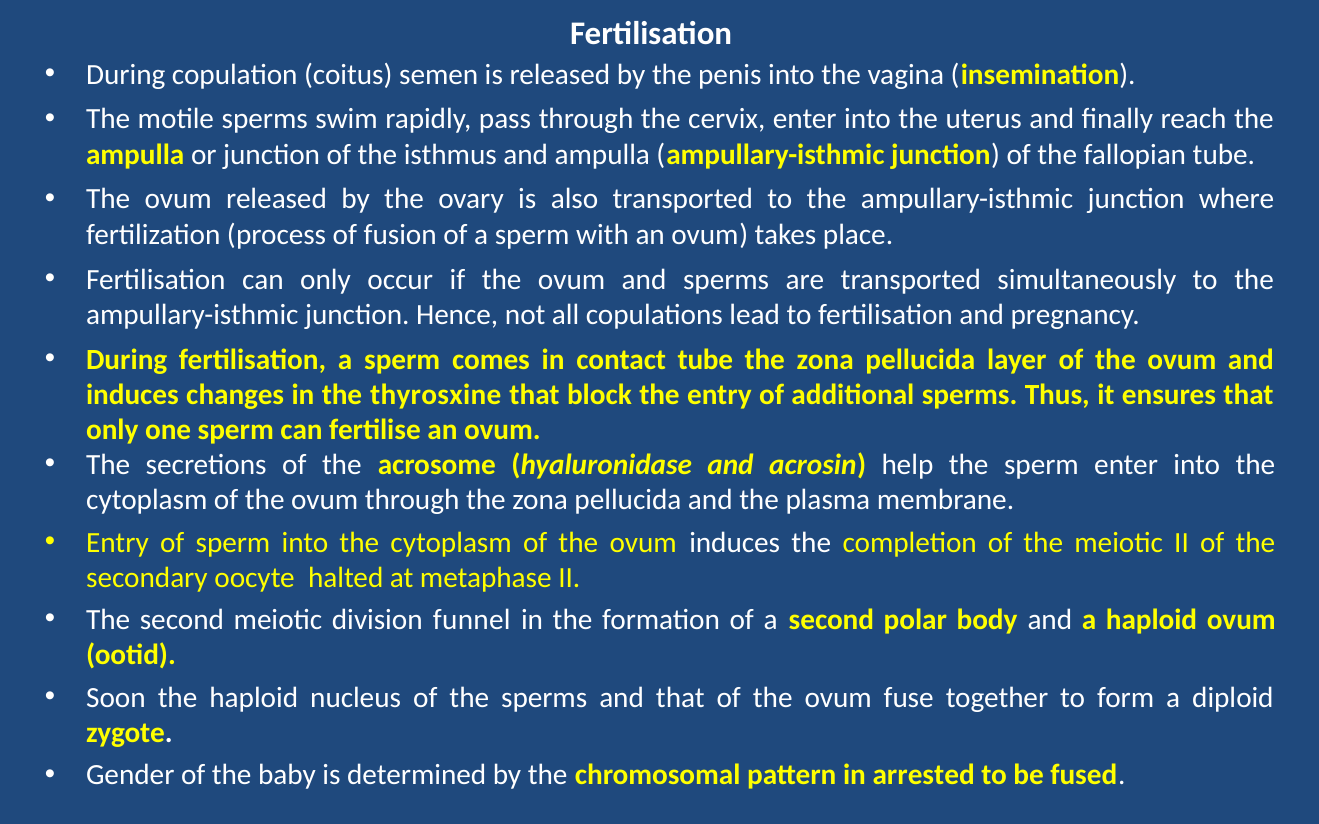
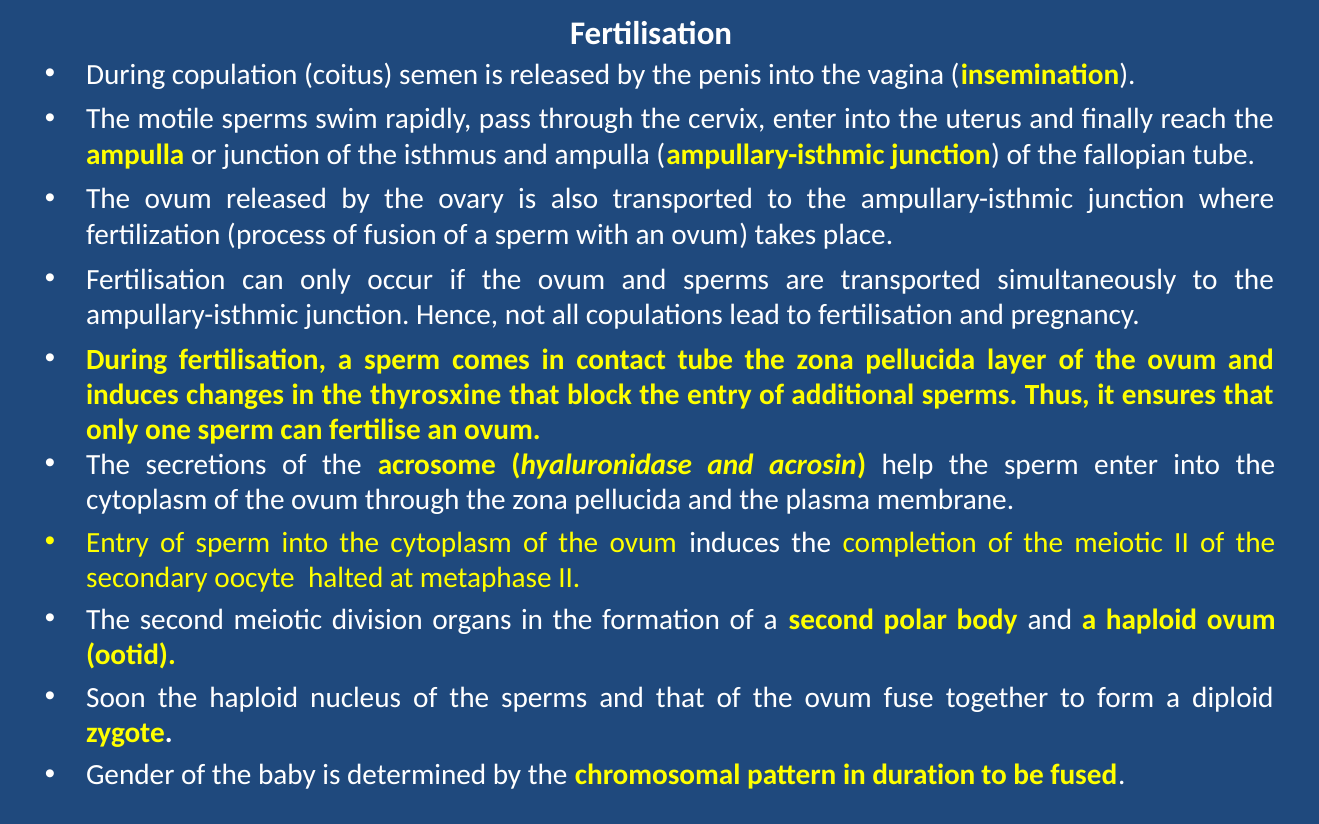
funnel: funnel -> organs
arrested: arrested -> duration
